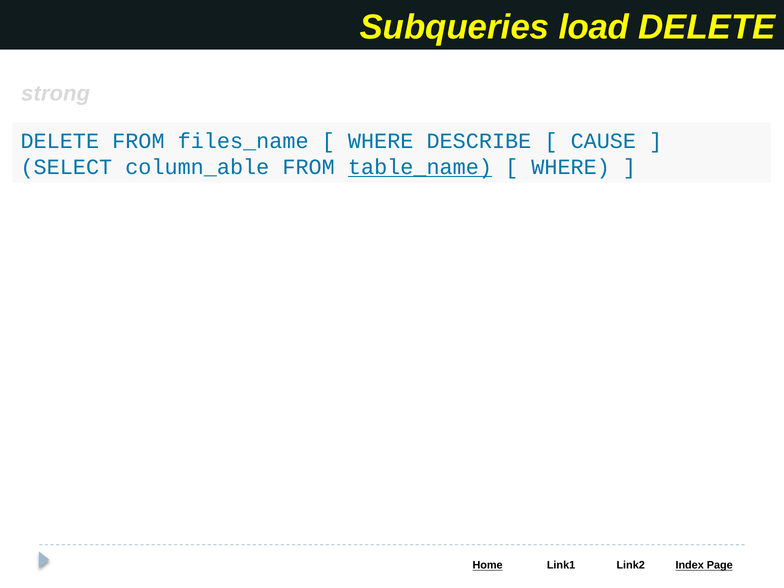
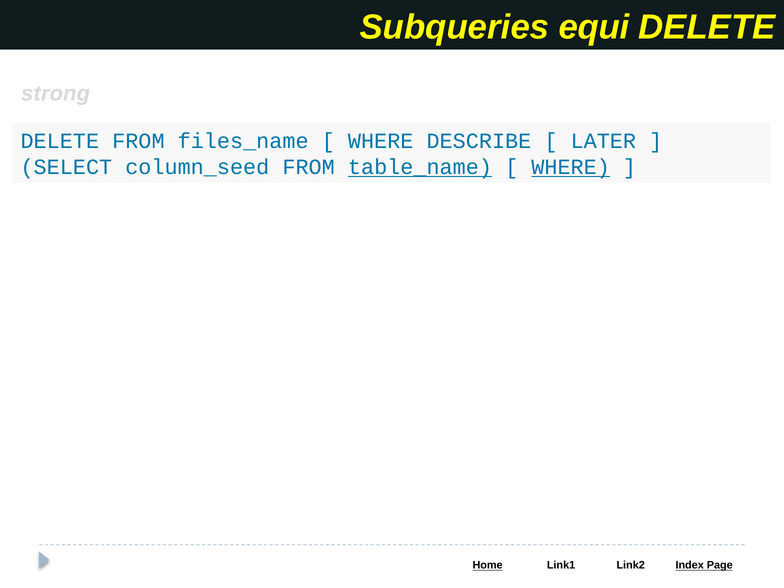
load: load -> equi
CAUSE: CAUSE -> LATER
column_able: column_able -> column_seed
WHERE at (571, 167) underline: none -> present
